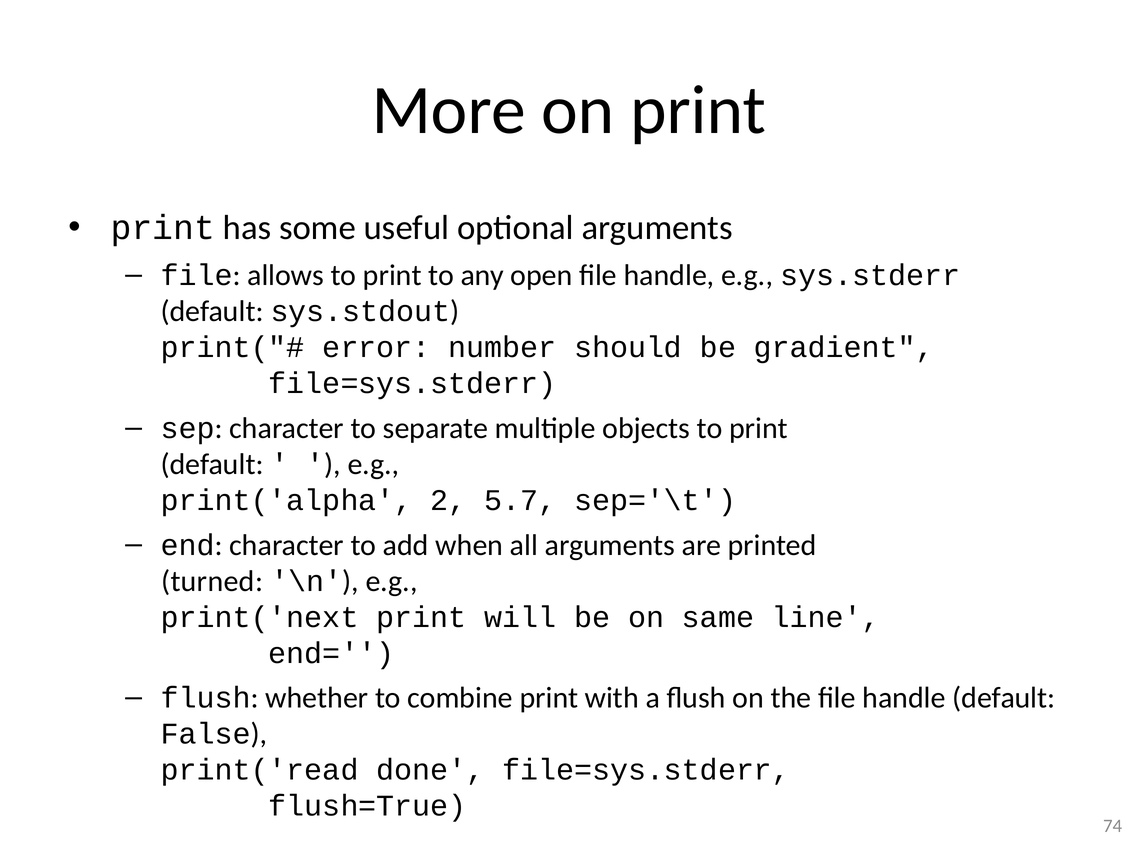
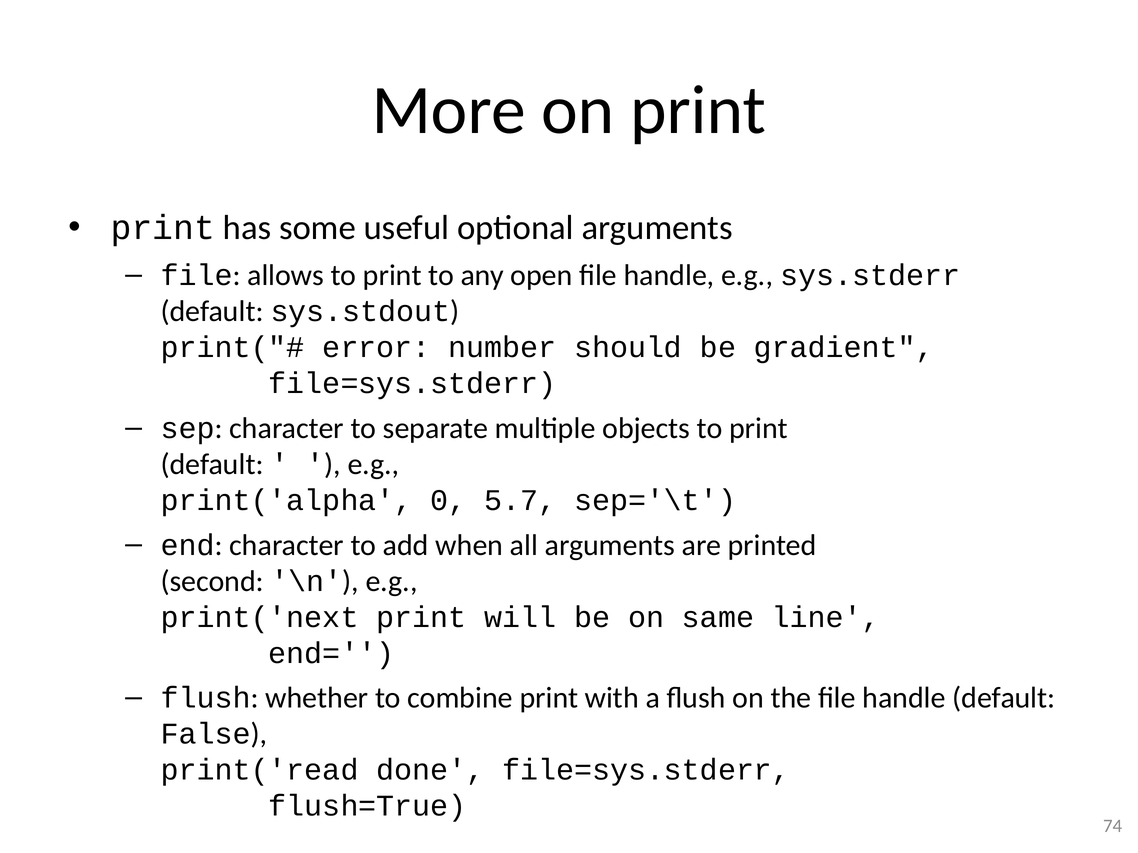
2: 2 -> 0
turned: turned -> second
